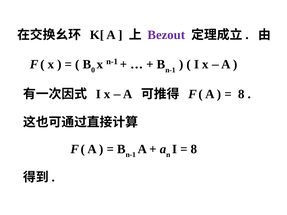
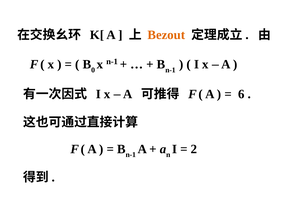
Bezout colour: purple -> orange
8 at (241, 94): 8 -> 6
8 at (194, 149): 8 -> 2
